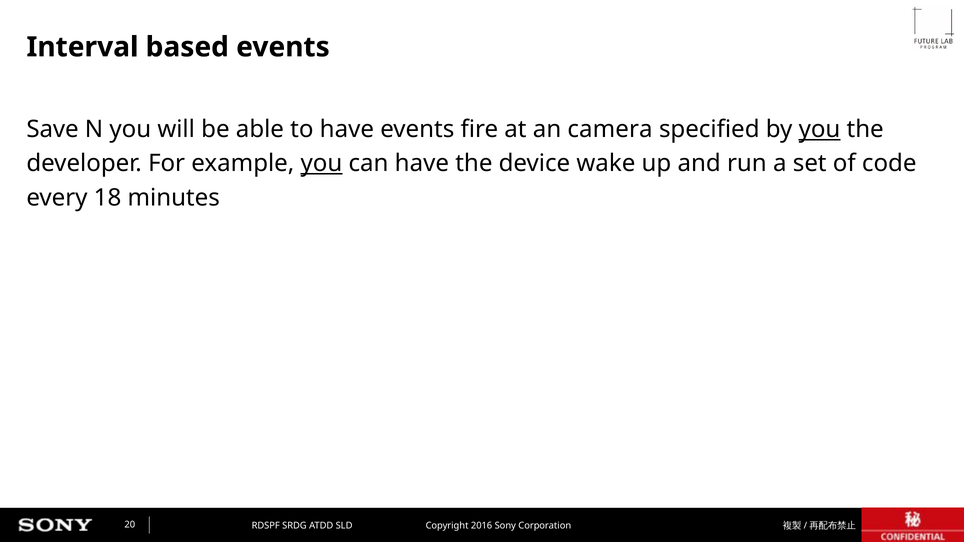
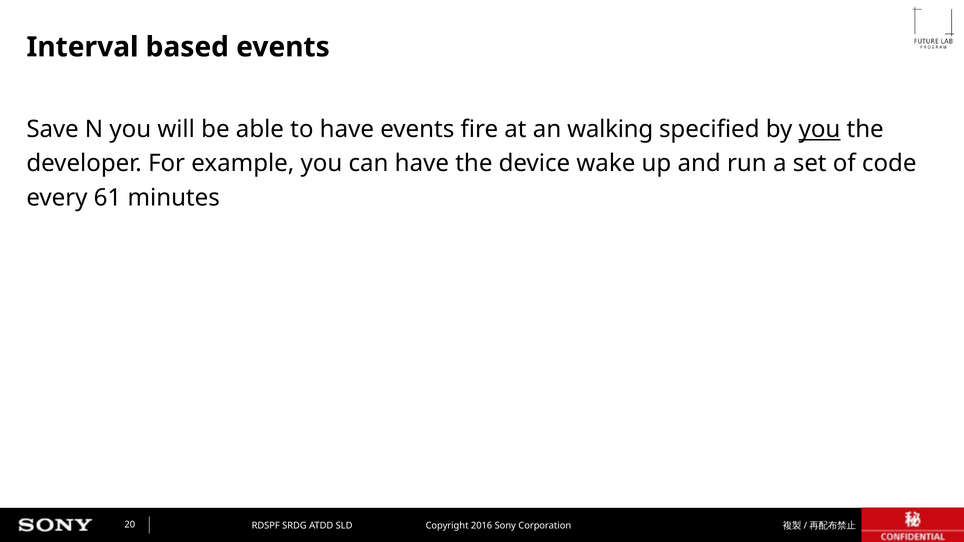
camera: camera -> walking
you at (321, 164) underline: present -> none
18: 18 -> 61
